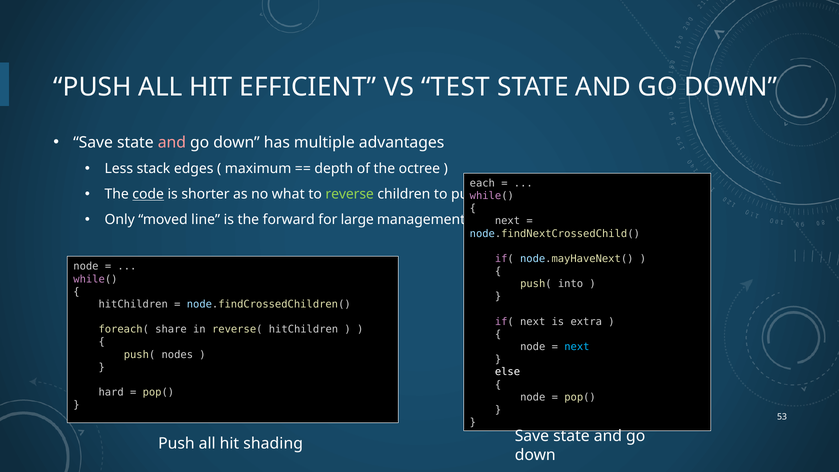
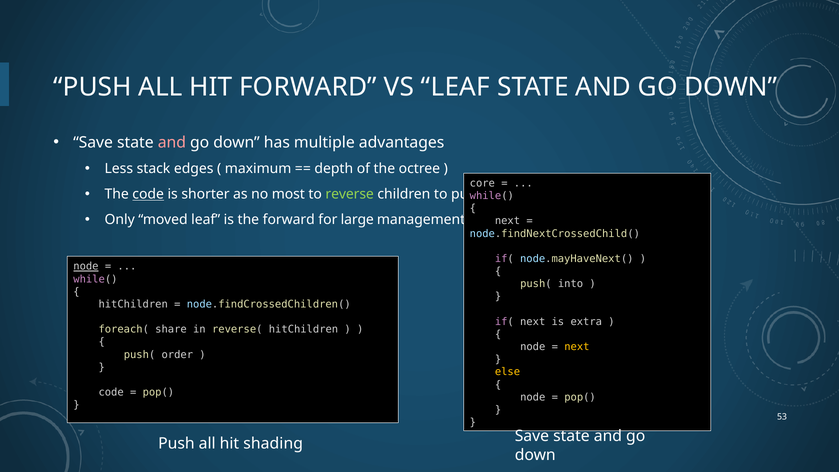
HIT EFFICIENT: EFFICIENT -> FORWARD
VS TEST: TEST -> LEAF
each: each -> core
what: what -> most
moved line: line -> leaf
node at (86, 266) underline: none -> present
next at (577, 347) colour: light blue -> yellow
nodes: nodes -> order
else colour: white -> yellow
hard at (111, 392): hard -> code
